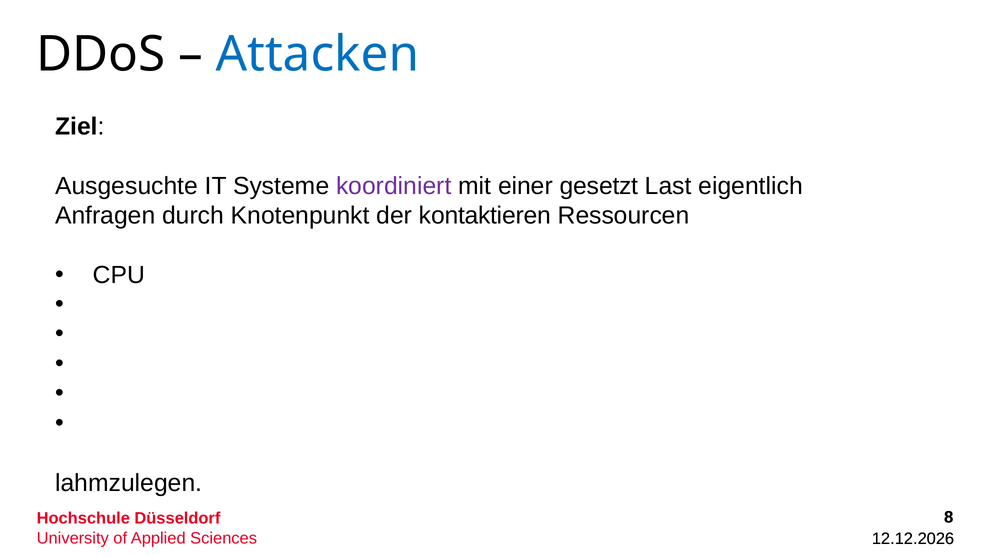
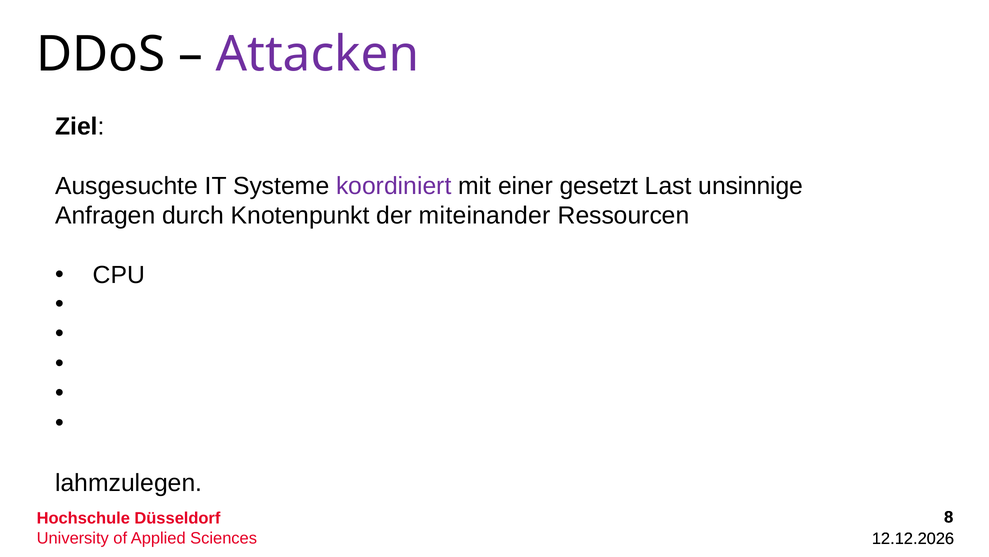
Attacken colour: blue -> purple
eigentlich: eigentlich -> unsinnige
kontaktieren: kontaktieren -> miteinander
